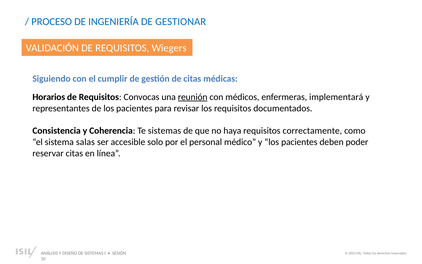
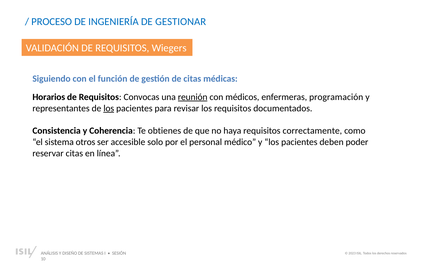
cumplir: cumplir -> función
implementará: implementará -> programación
los at (109, 108) underline: none -> present
Te sistemas: sistemas -> obtienes
salas: salas -> otros
